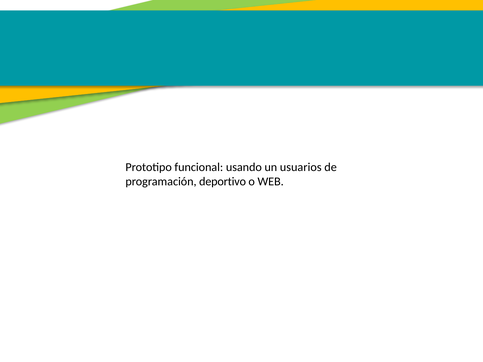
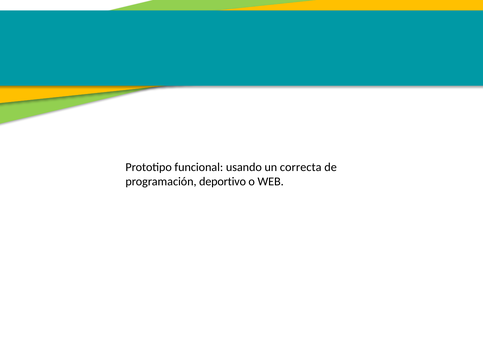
usuarios: usuarios -> correcta
